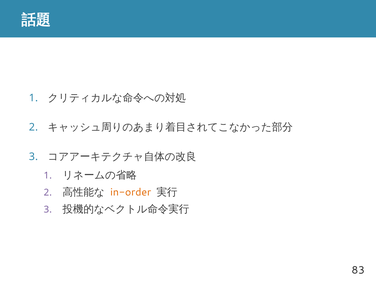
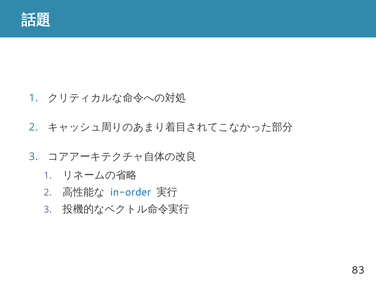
in-order colour: orange -> blue
